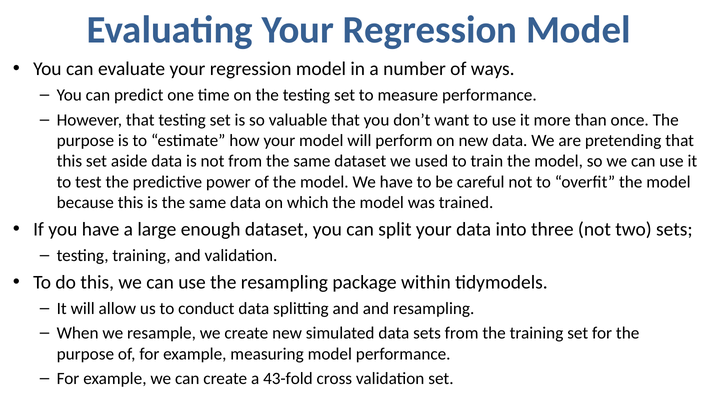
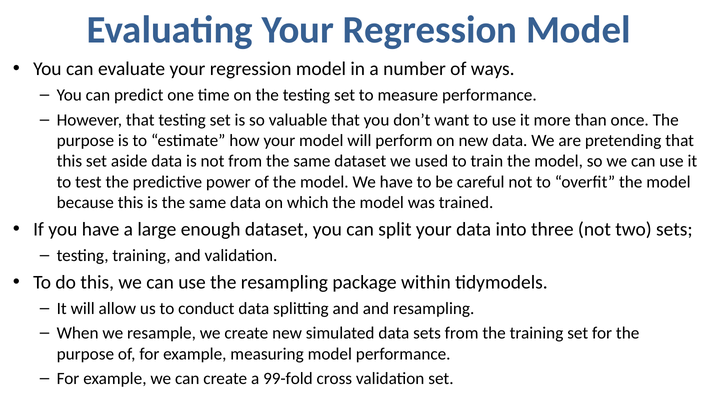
43-fold: 43-fold -> 99-fold
